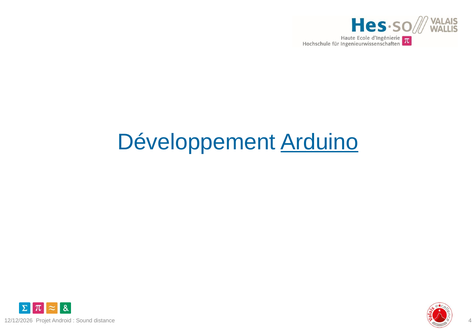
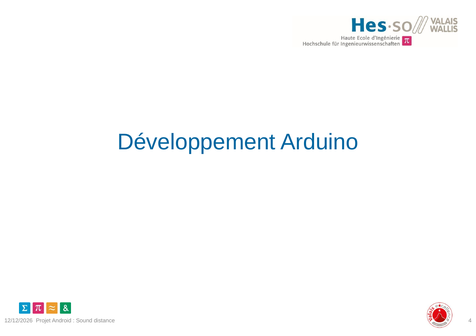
Arduino underline: present -> none
